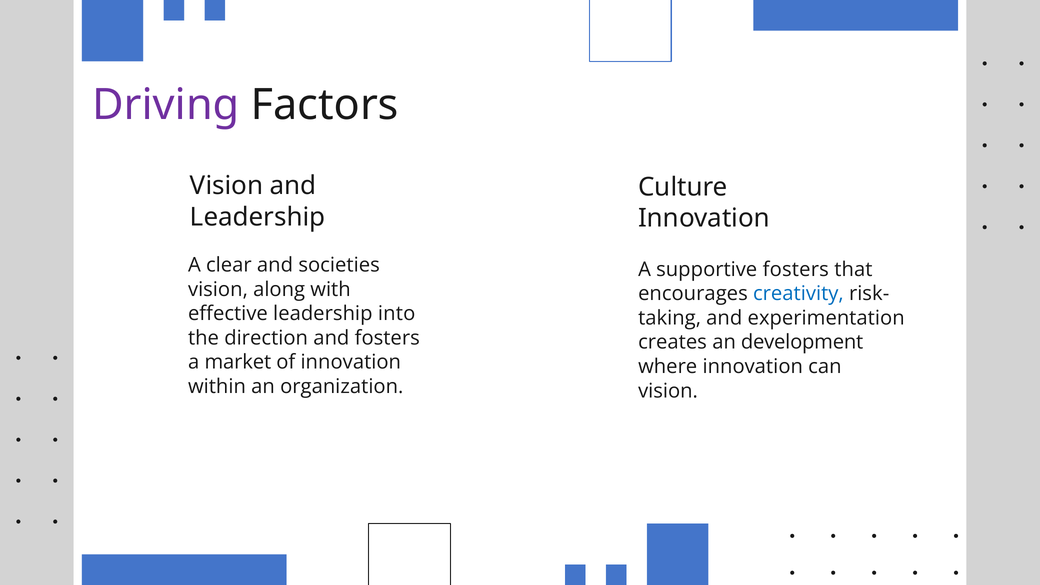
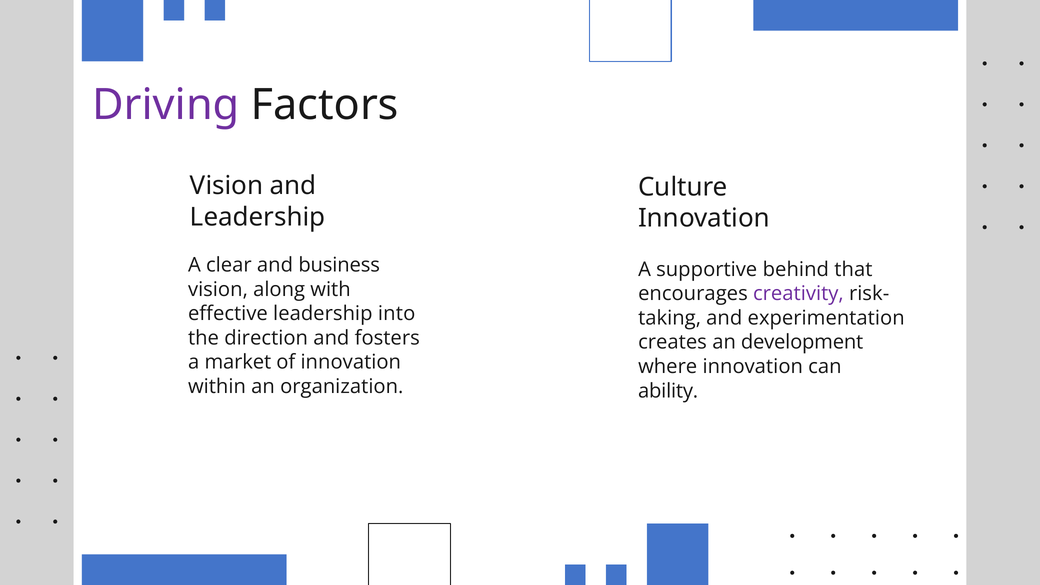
societies: societies -> business
supportive fosters: fosters -> behind
creativity colour: blue -> purple
vision at (668, 391): vision -> ability
